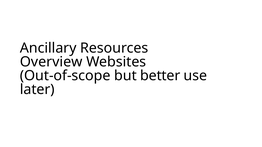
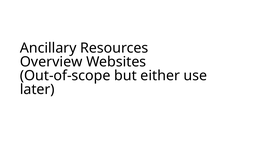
better: better -> either
